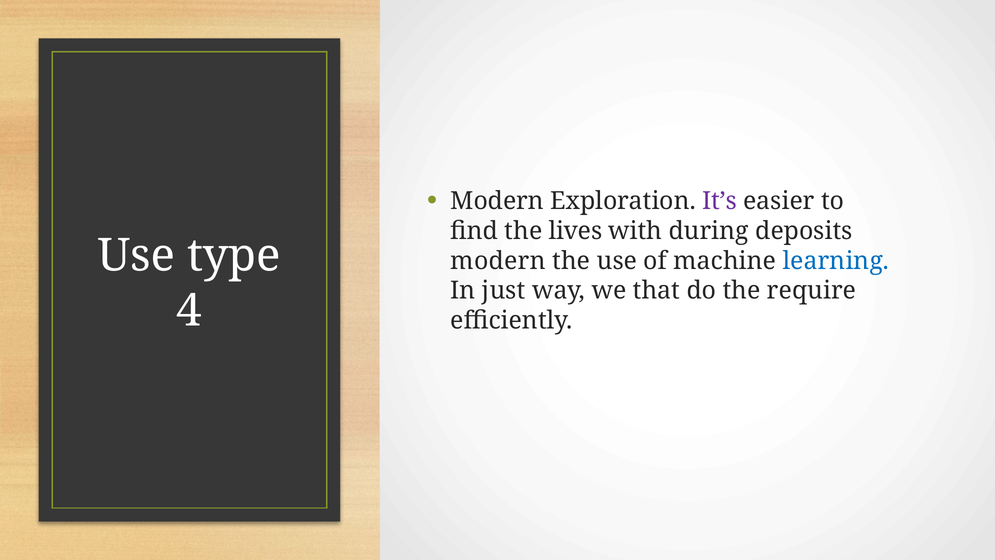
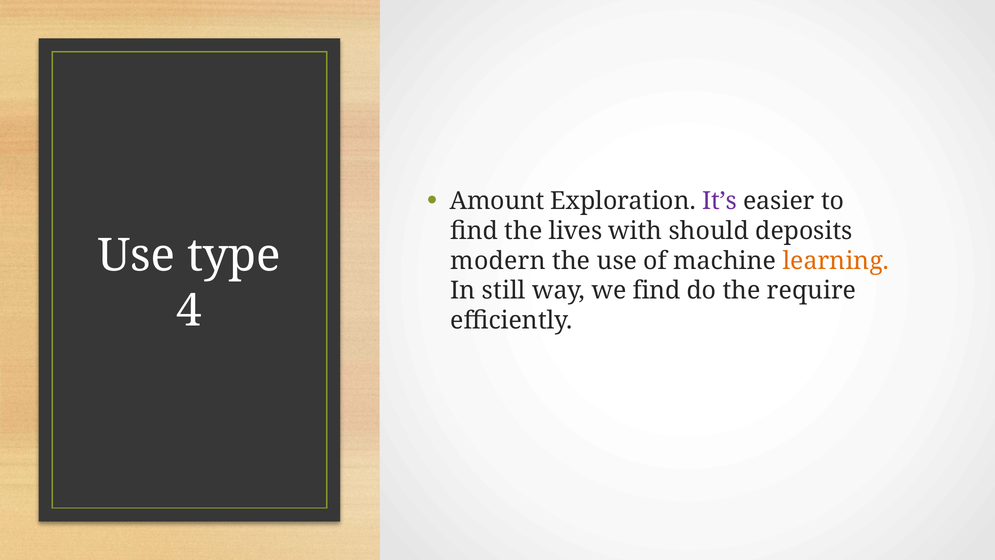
Modern at (497, 201): Modern -> Amount
during: during -> should
learning colour: blue -> orange
just: just -> still
we that: that -> find
